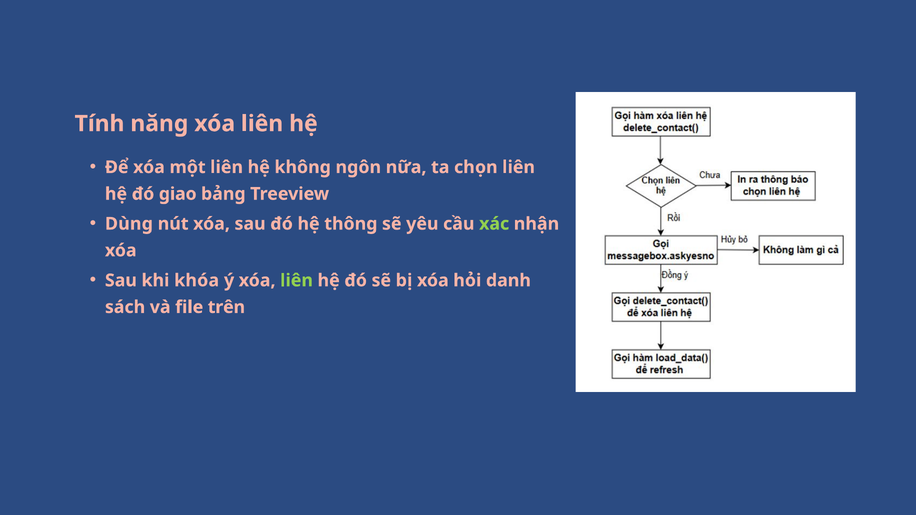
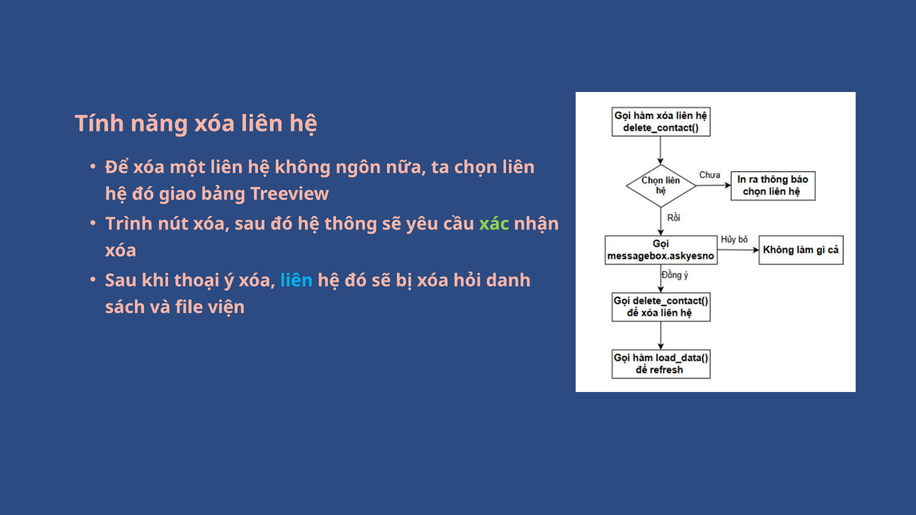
Dùng: Dùng -> Trình
khóa: khóa -> thoại
liên at (297, 281) colour: light green -> light blue
trên: trên -> viện
